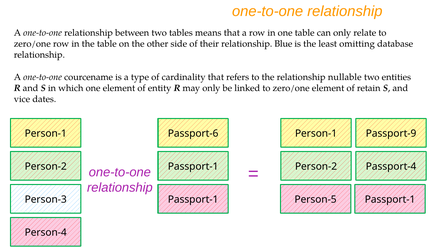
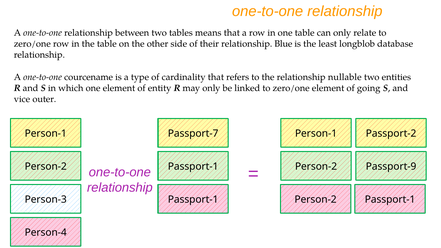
omitting: omitting -> longblob
retain: retain -> going
dates: dates -> outer
Passport-6: Passport-6 -> Passport-7
Passport-9: Passport-9 -> Passport-2
Passport-4: Passport-4 -> Passport-9
Person-3 Passport-1 Person-5: Person-5 -> Person-2
